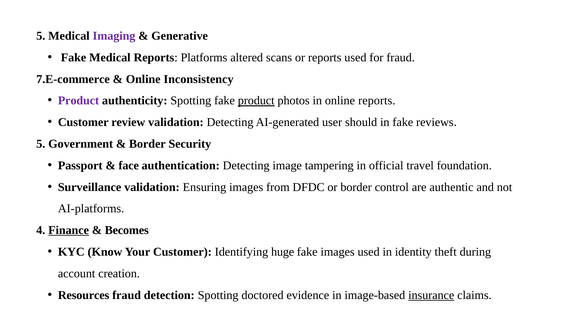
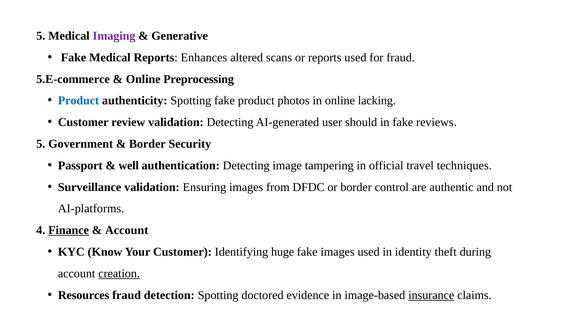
Platforms: Platforms -> Enhances
7.E-commerce: 7.E-commerce -> 5.E-commerce
Inconsistency: Inconsistency -> Preprocessing
Product at (78, 101) colour: purple -> blue
product at (256, 101) underline: present -> none
online reports: reports -> lacking
face: face -> well
foundation: foundation -> techniques
Becomes at (127, 230): Becomes -> Account
creation underline: none -> present
